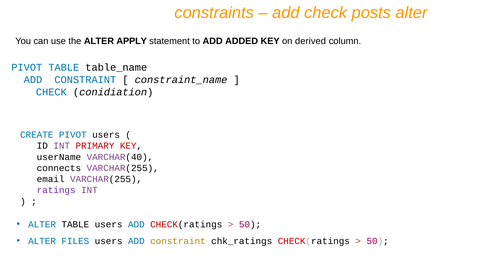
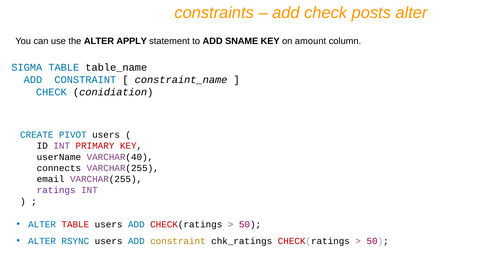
ADDED: ADDED -> SNAME
derived: derived -> amount
PIVOT at (27, 68): PIVOT -> SIGMA
TABLE at (75, 225) colour: black -> red
FILES: FILES -> RSYNC
